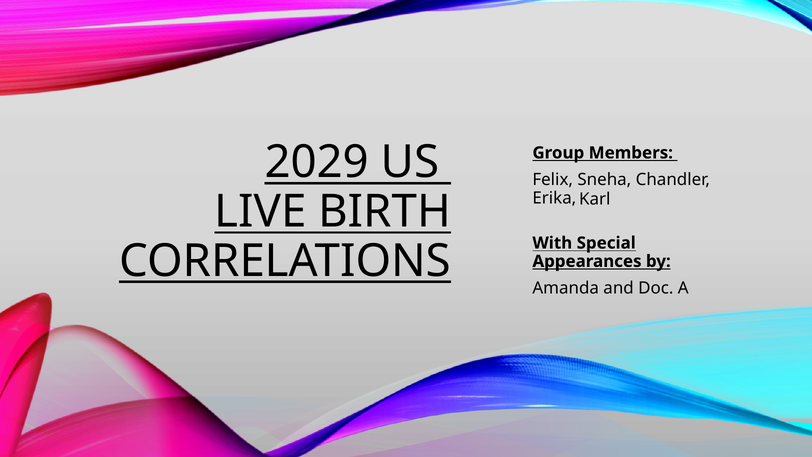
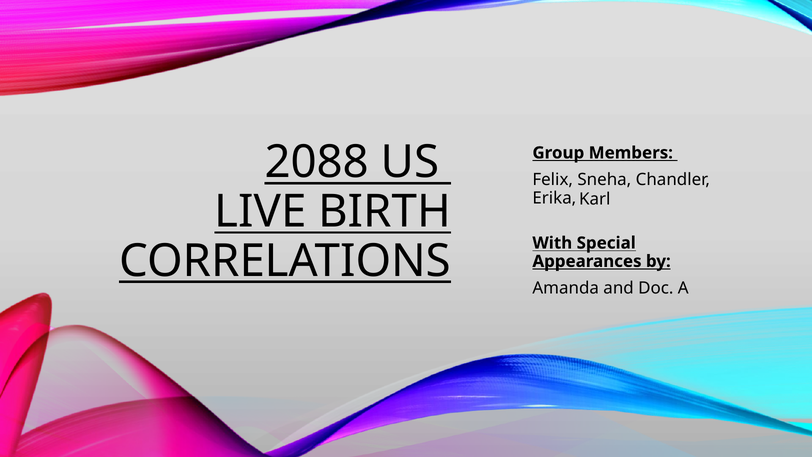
2029: 2029 -> 2088
